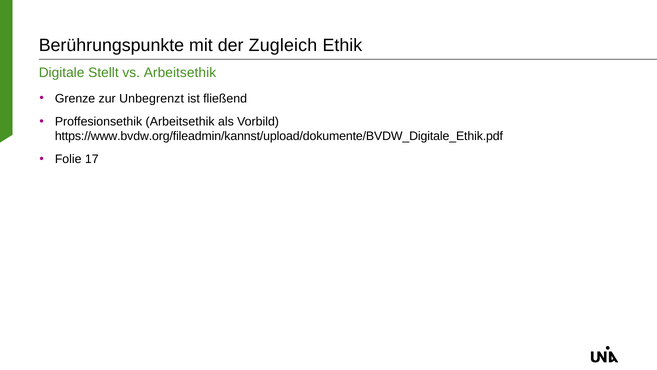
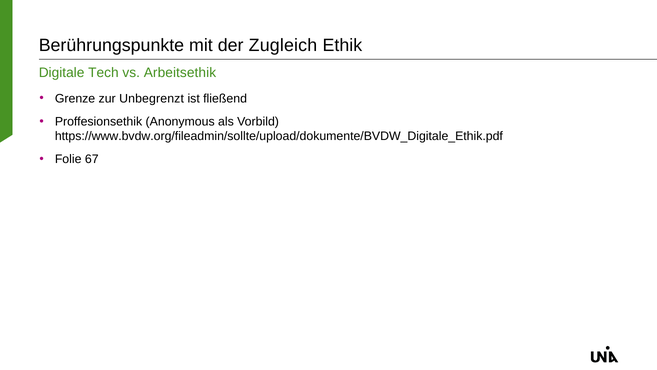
Stellt: Stellt -> Tech
Proffesionsethik Arbeitsethik: Arbeitsethik -> Anonymous
https://www.bvdw.org/fileadmin/kannst/upload/dokumente/BVDW_Digitale_Ethik.pdf: https://www.bvdw.org/fileadmin/kannst/upload/dokumente/BVDW_Digitale_Ethik.pdf -> https://www.bvdw.org/fileadmin/sollte/upload/dokumente/BVDW_Digitale_Ethik.pdf
17: 17 -> 67
